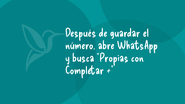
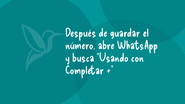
Propias: Propias -> Usando
